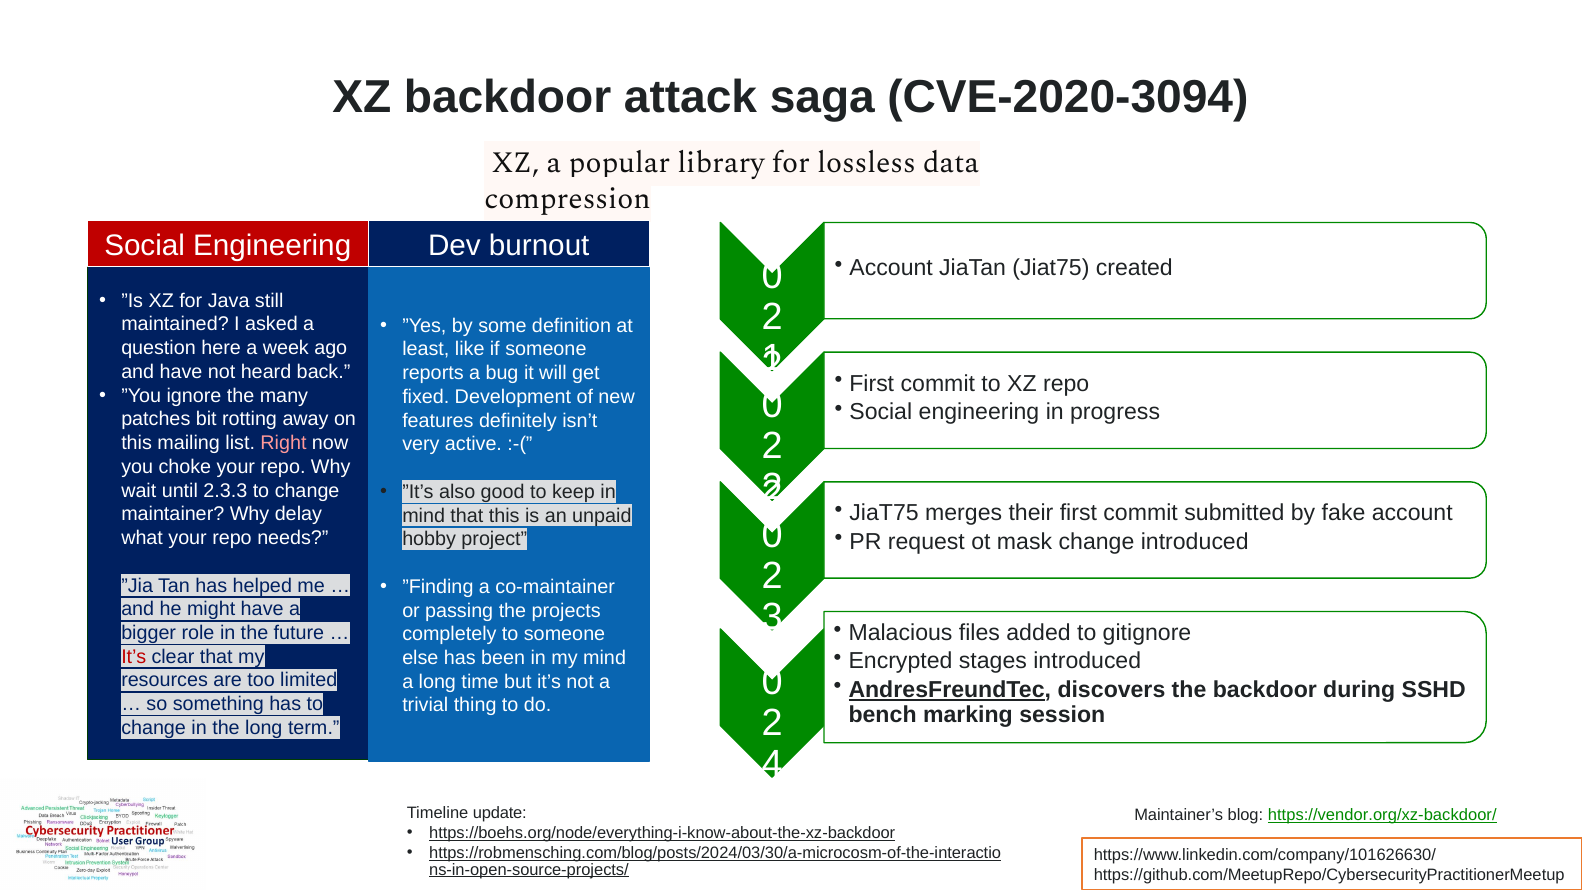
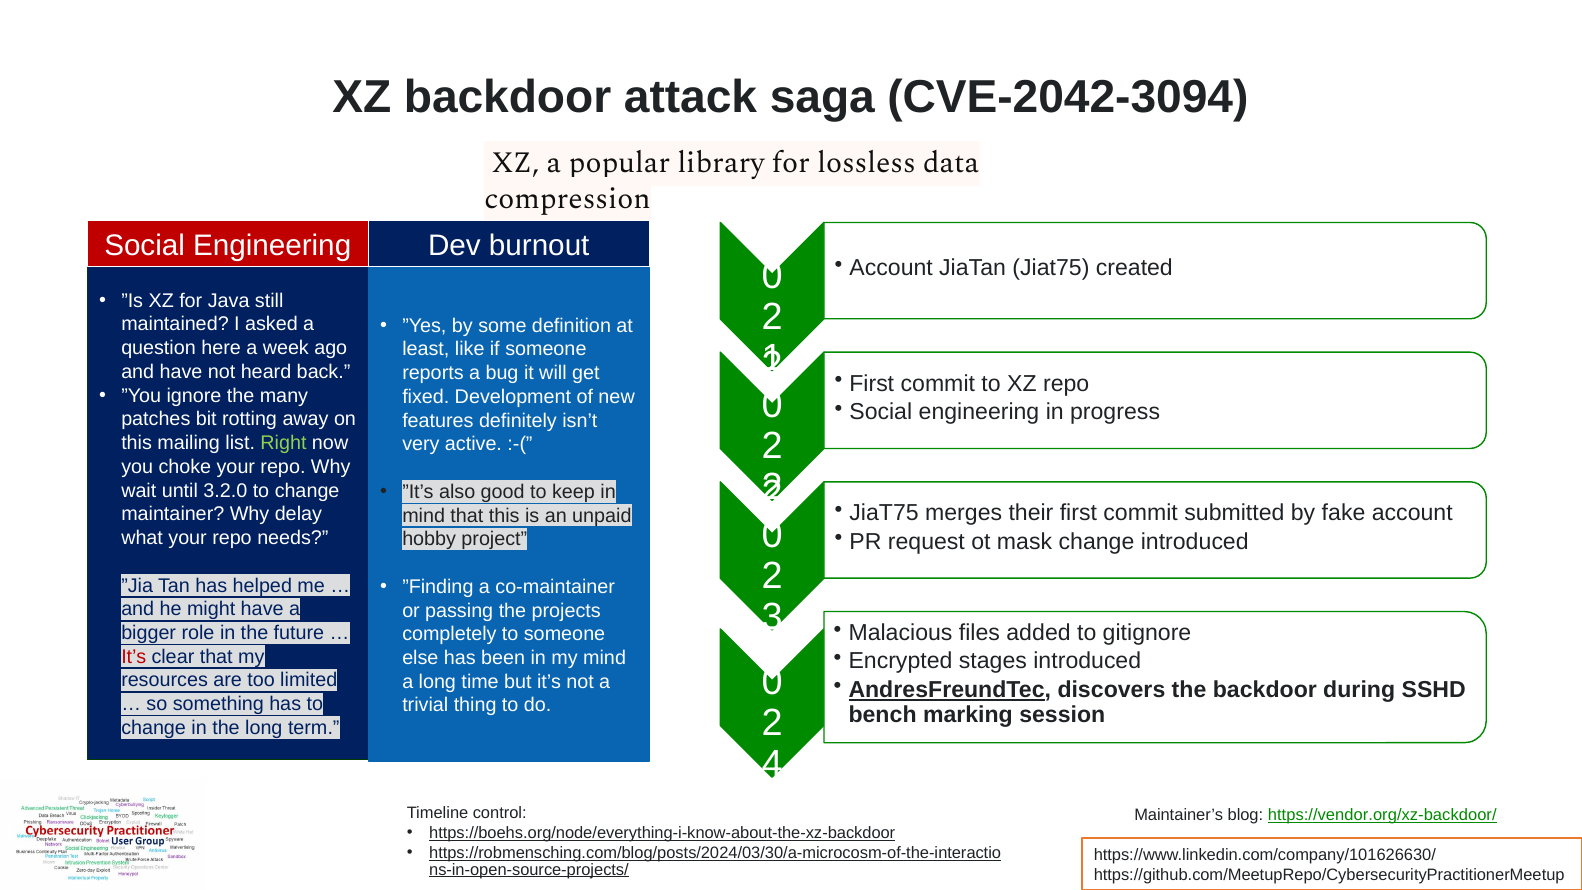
CVE-2020-3094: CVE-2020-3094 -> CVE-2042-3094
Right colour: pink -> light green
2.3.3: 2.3.3 -> 3.2.0
update: update -> control
